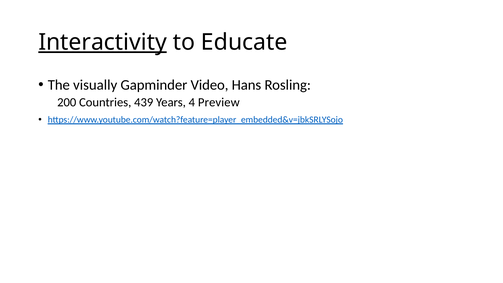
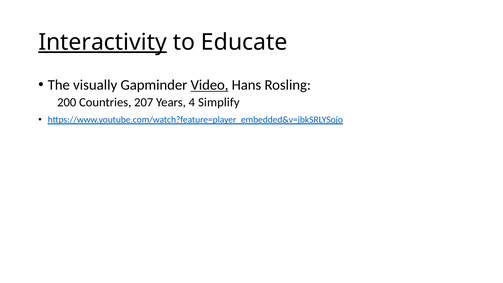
Video underline: none -> present
439: 439 -> 207
Preview: Preview -> Simplify
